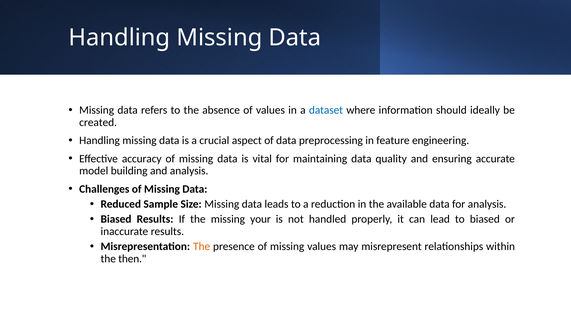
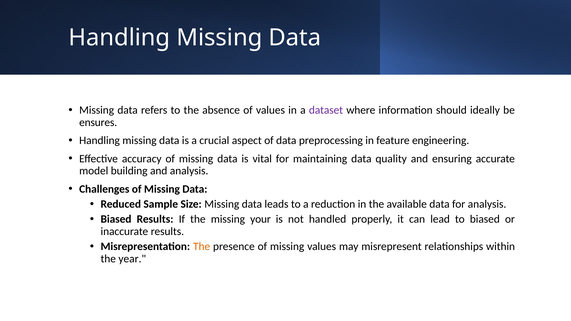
dataset colour: blue -> purple
created: created -> ensures
then: then -> year
